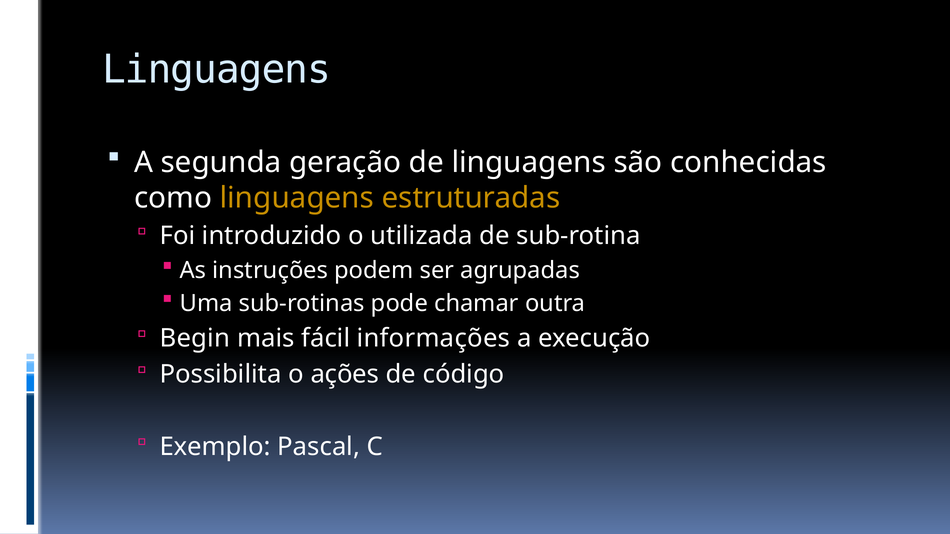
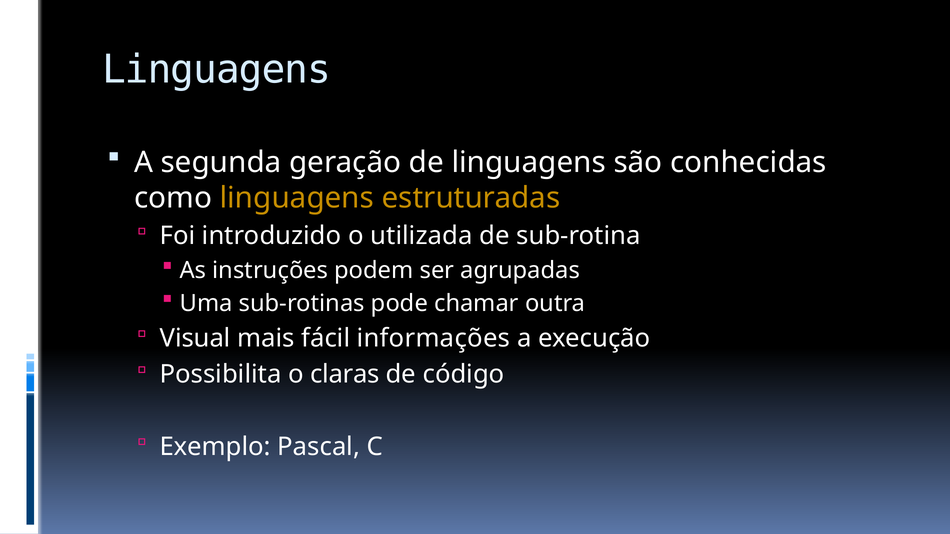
Begin: Begin -> Visual
ações: ações -> claras
